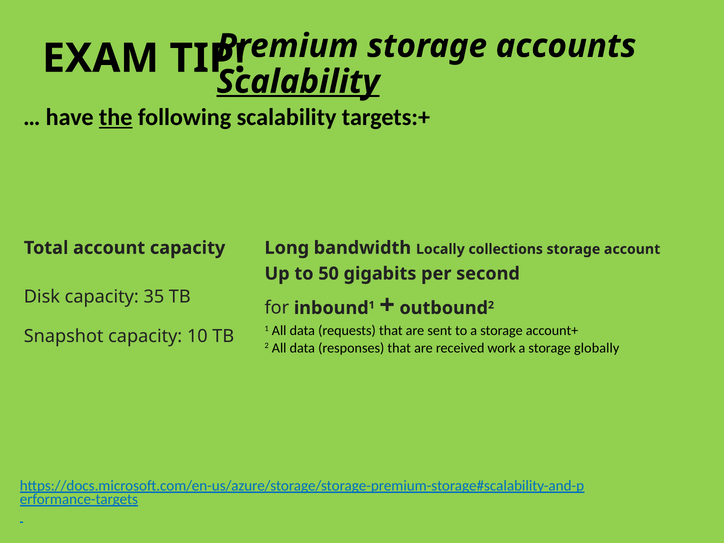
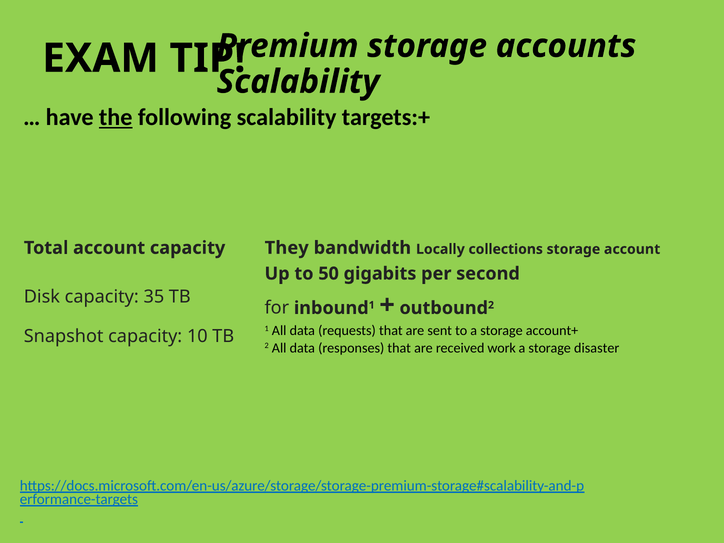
Scalability at (298, 82) underline: present -> none
Long: Long -> They
globally: globally -> disaster
